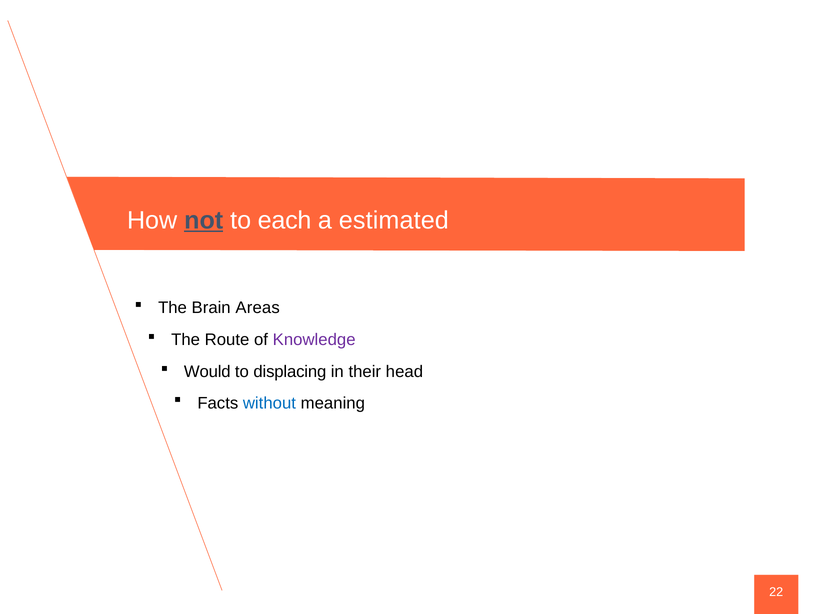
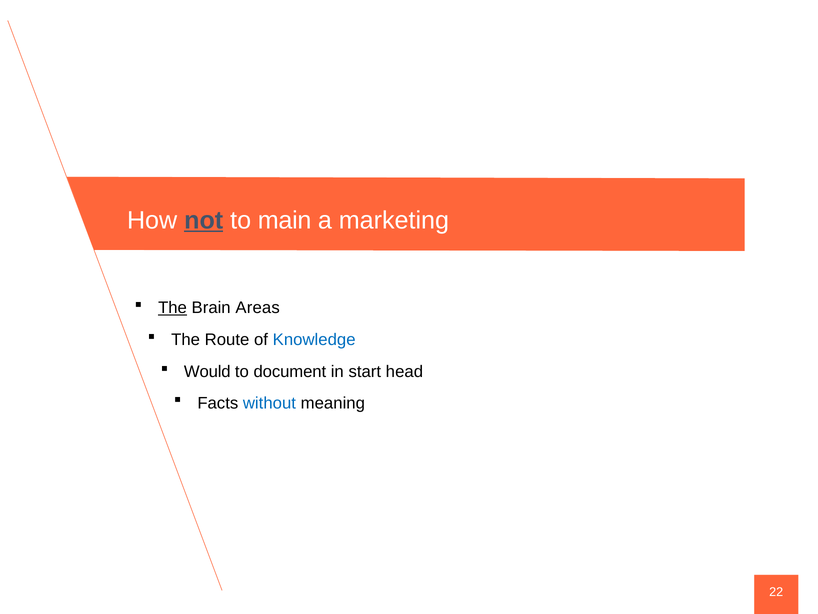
each: each -> main
estimated: estimated -> marketing
The at (173, 308) underline: none -> present
Knowledge colour: purple -> blue
displacing: displacing -> document
their: their -> start
